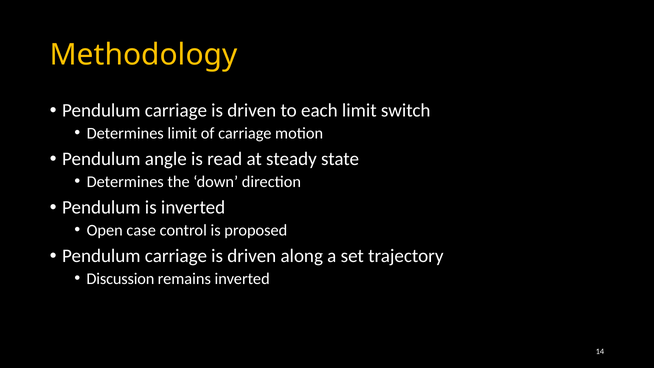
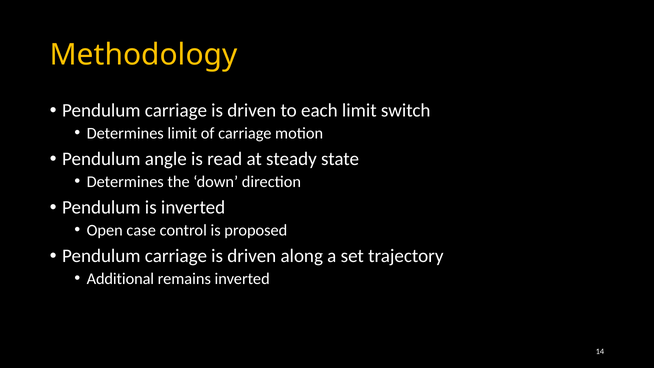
Discussion: Discussion -> Additional
